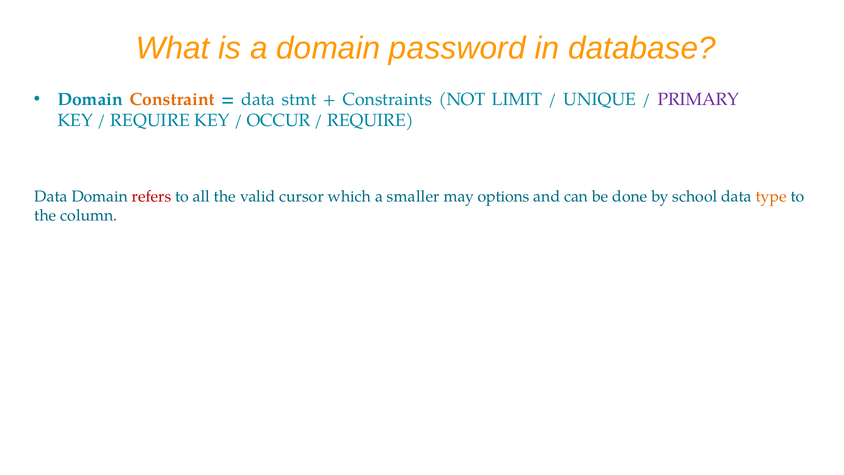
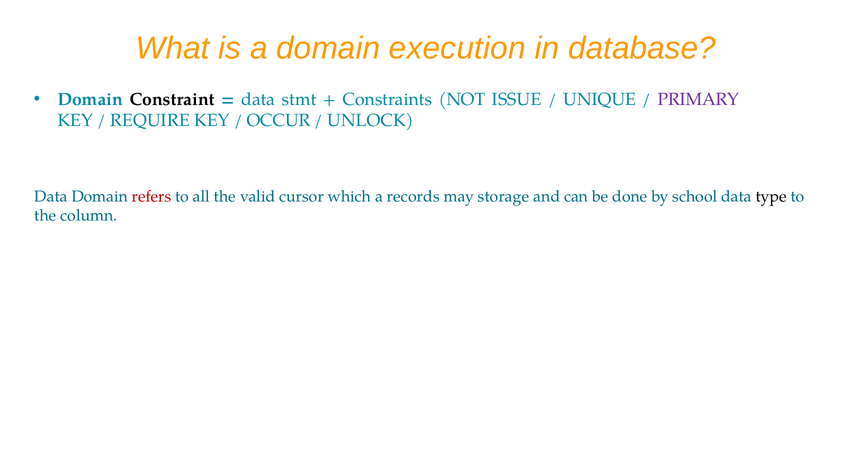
password: password -> execution
Constraint colour: orange -> black
LIMIT: LIMIT -> ISSUE
REQUIRE at (371, 120): REQUIRE -> UNLOCK
smaller: smaller -> records
options: options -> storage
type colour: orange -> black
